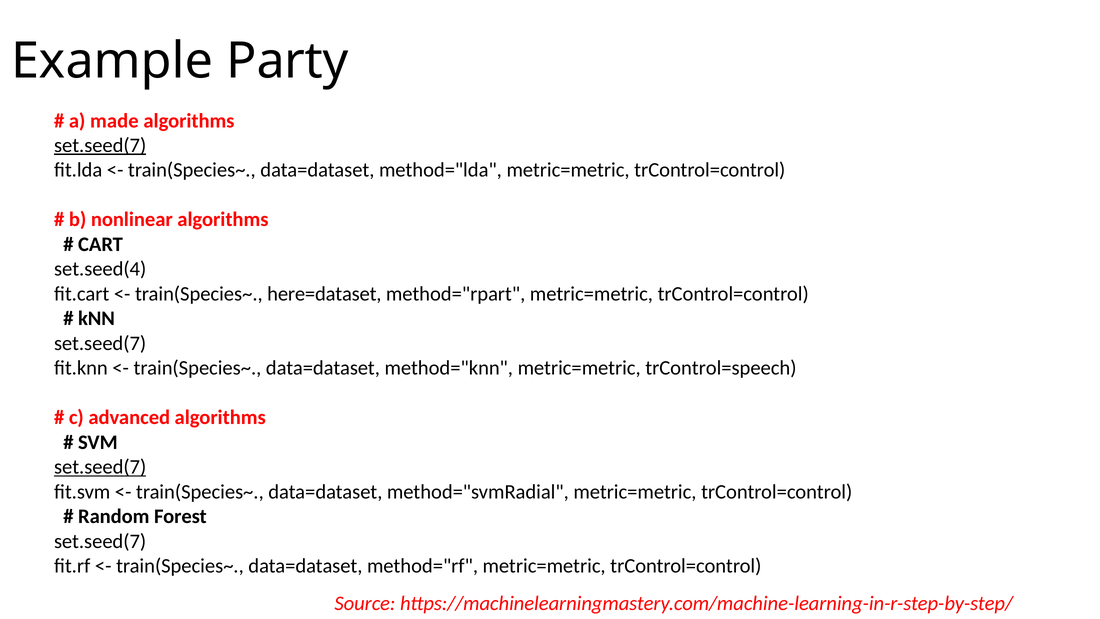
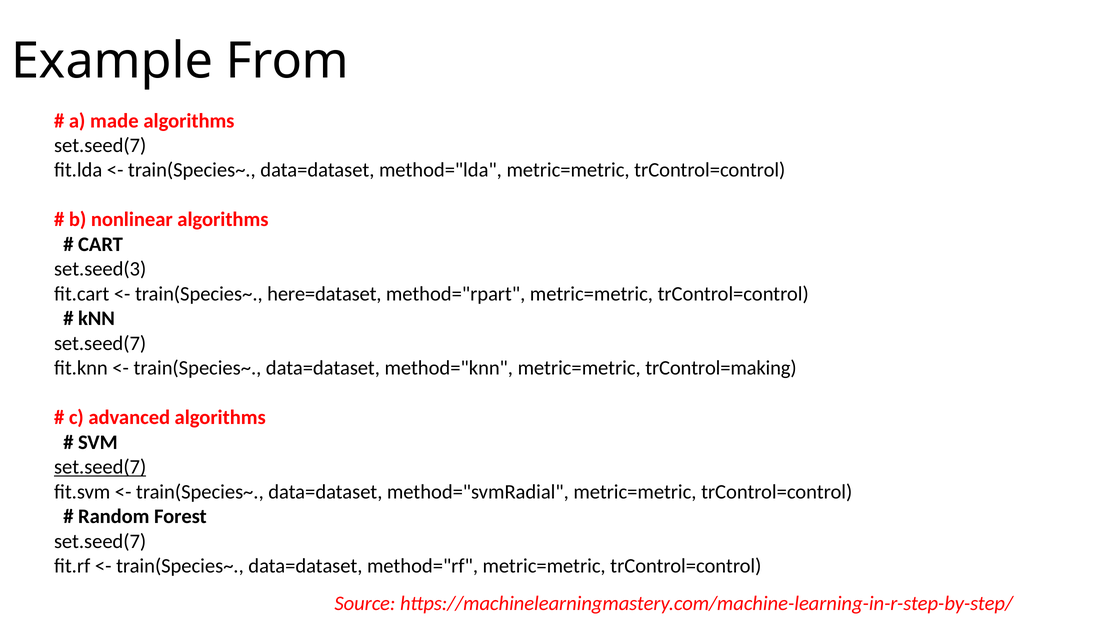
Party: Party -> From
set.seed(7 at (100, 145) underline: present -> none
set.seed(4: set.seed(4 -> set.seed(3
trControl=speech: trControl=speech -> trControl=making
